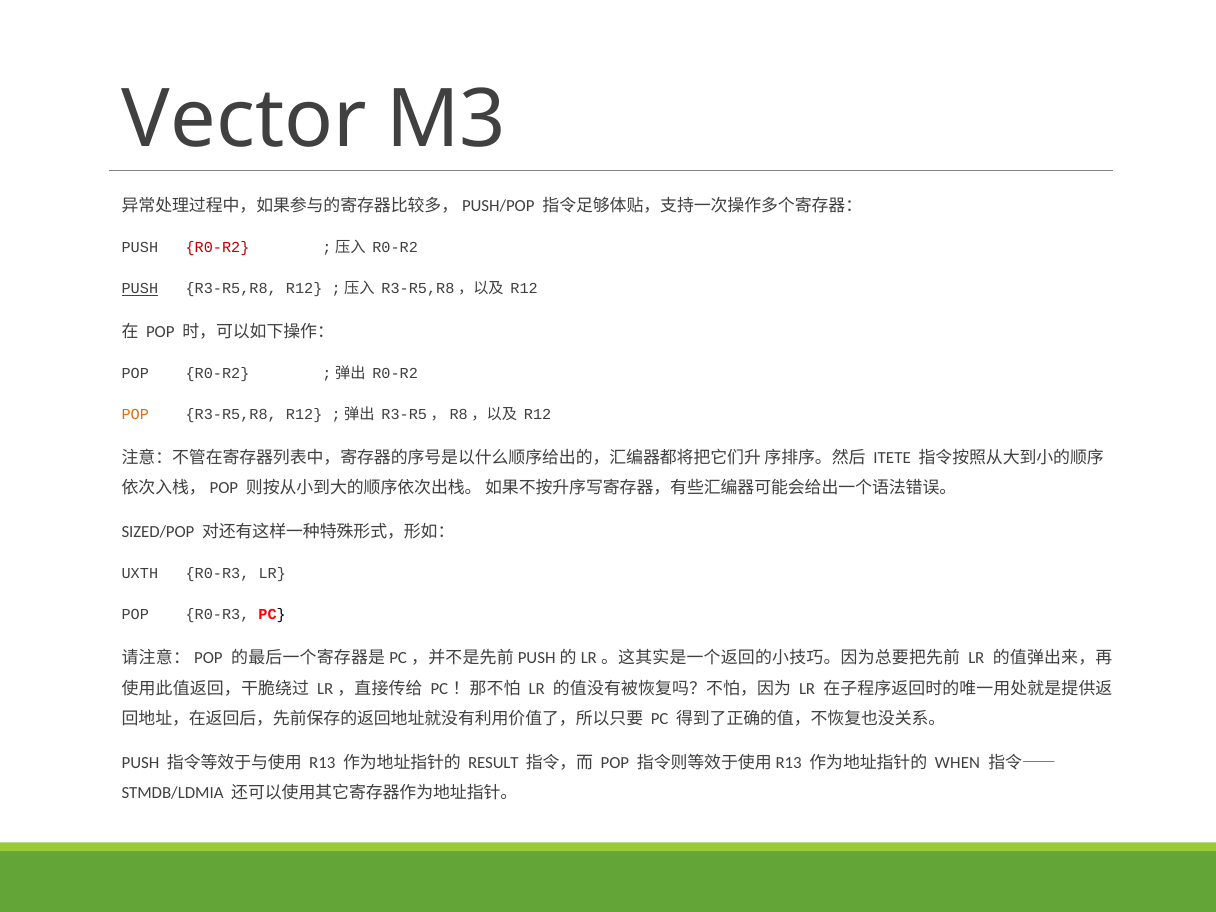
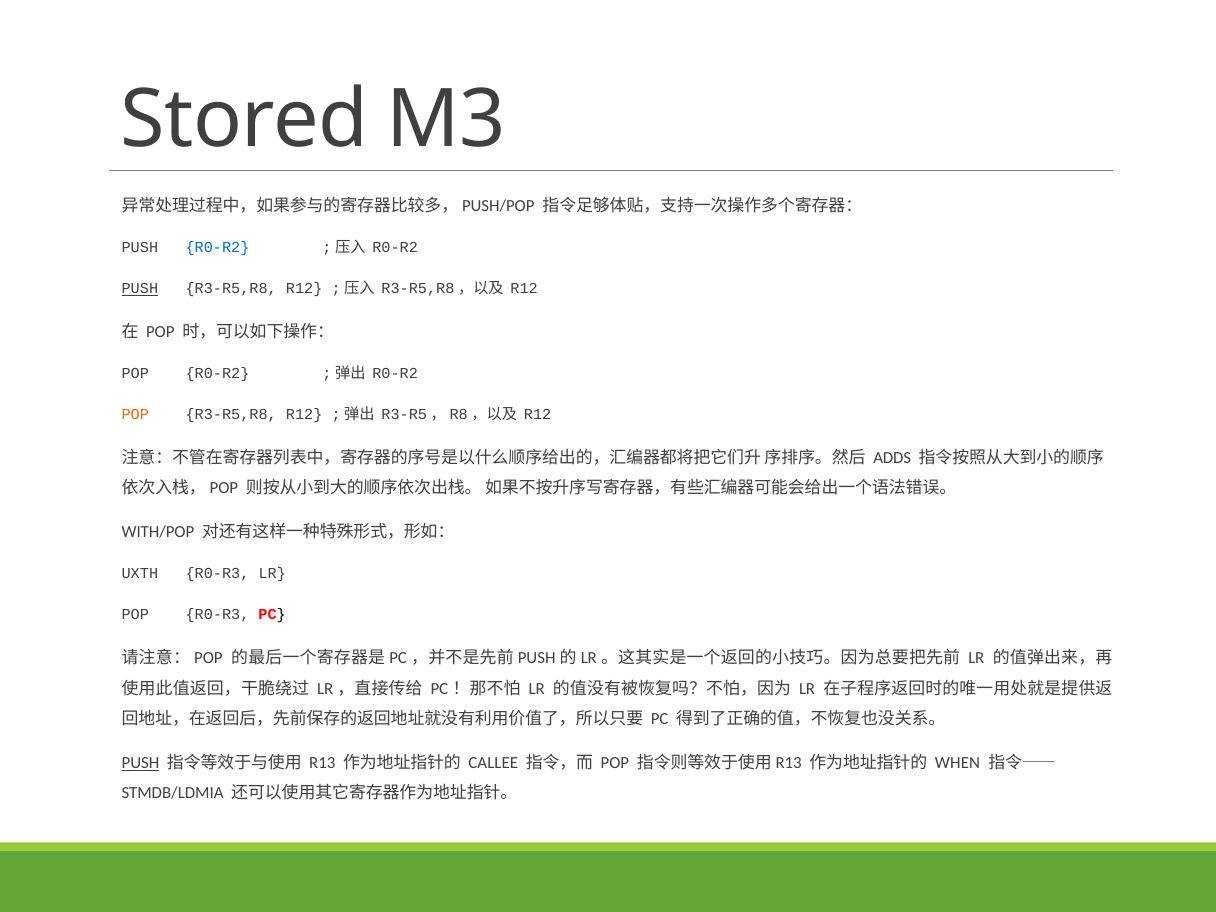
Vector: Vector -> Stored
R0-R2 at (217, 248) colour: red -> blue
ITETE: ITETE -> ADDS
SIZED/POP: SIZED/POP -> WITH/POP
PUSH at (140, 763) underline: none -> present
RESULT: RESULT -> CALLEE
